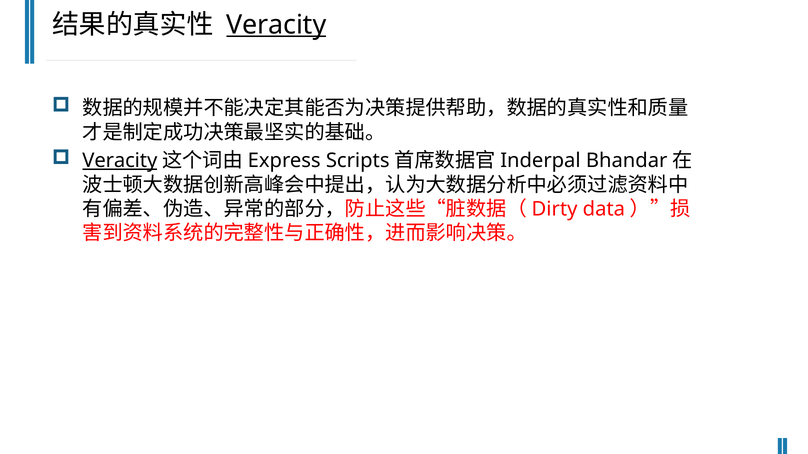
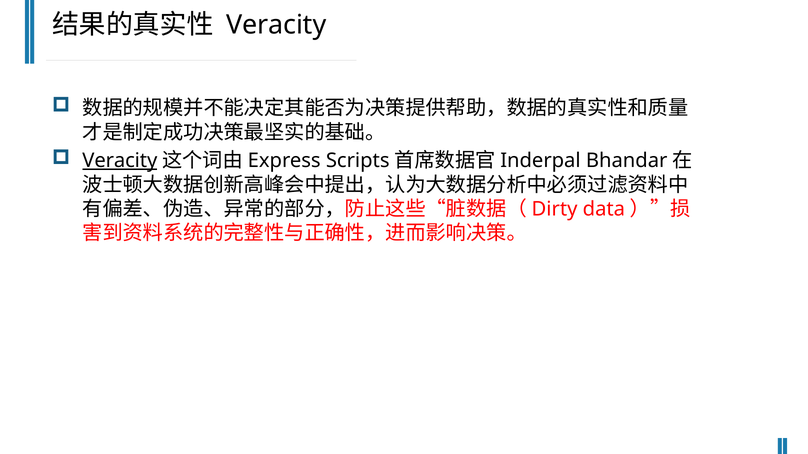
Veracity at (276, 25) underline: present -> none
